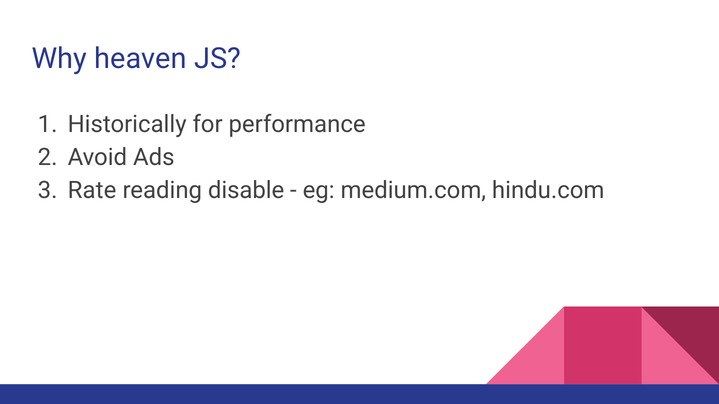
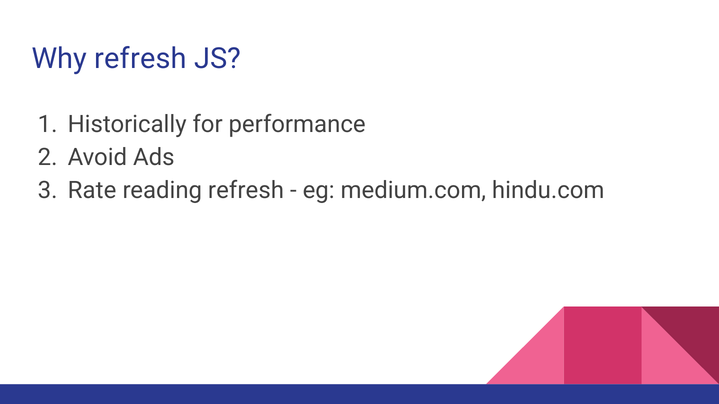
Why heaven: heaven -> refresh
reading disable: disable -> refresh
